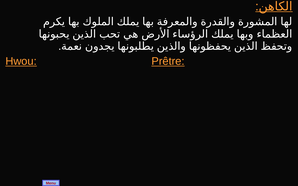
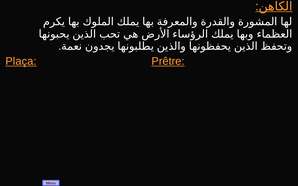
Hwou: Hwou -> Plaça
